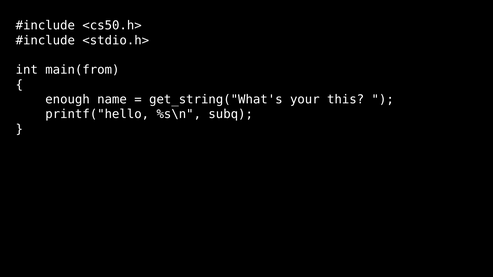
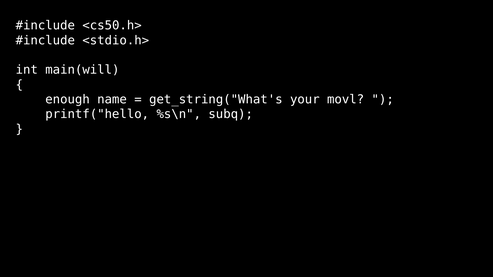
main(from: main(from -> main(will
this: this -> movl
